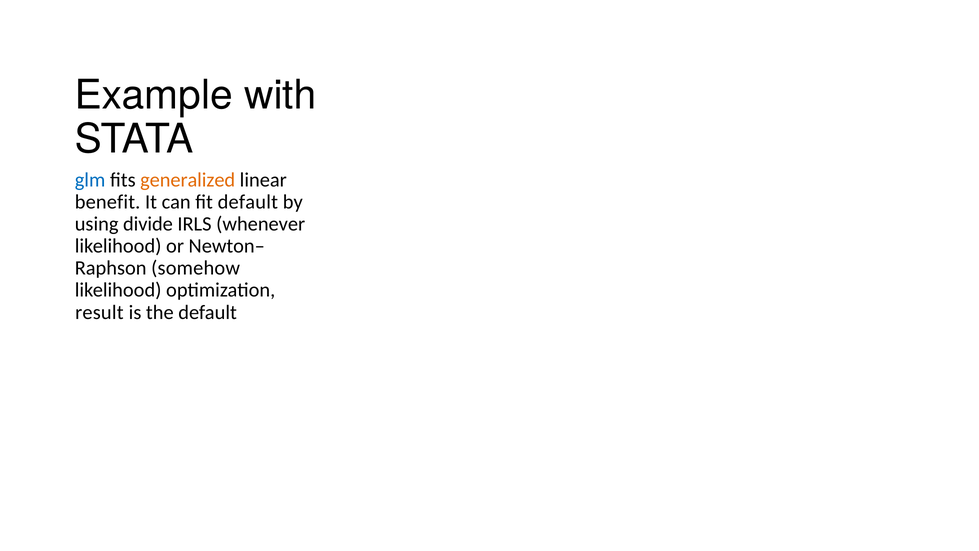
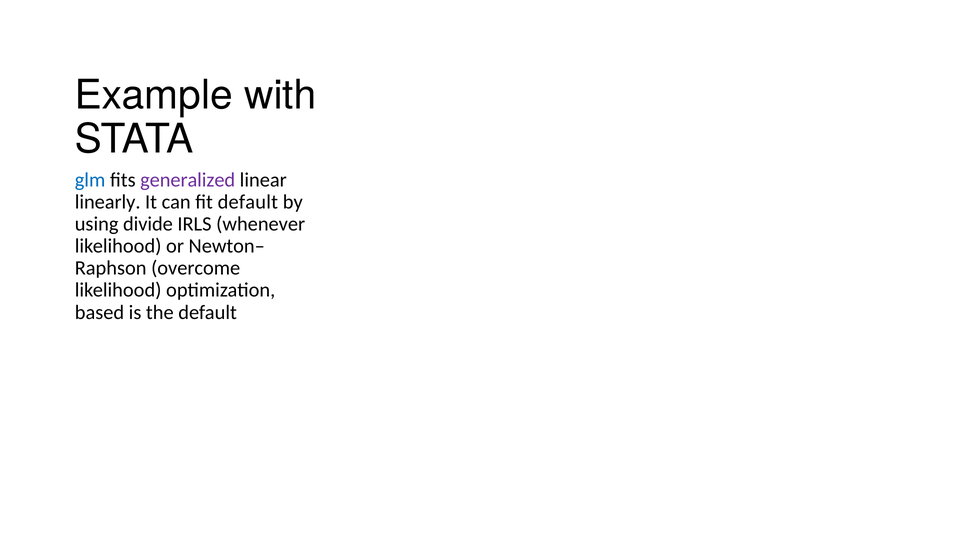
generalized colour: orange -> purple
benefit: benefit -> linearly
somehow: somehow -> overcome
result: result -> based
